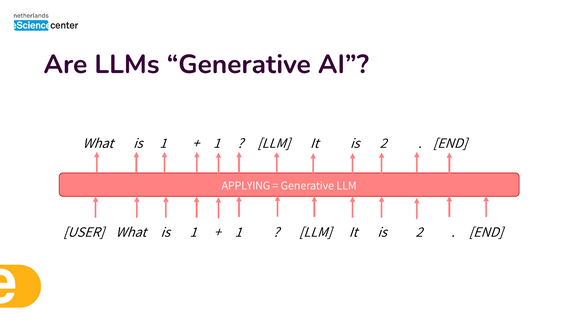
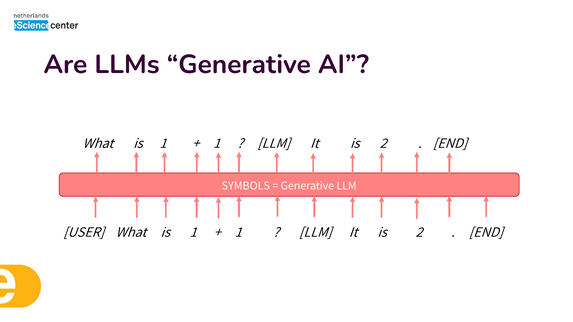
APPLYING: APPLYING -> SYMBOLS
